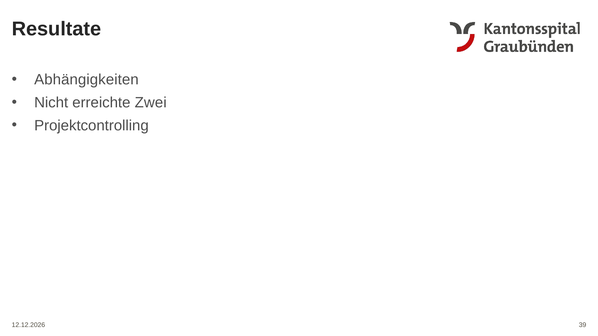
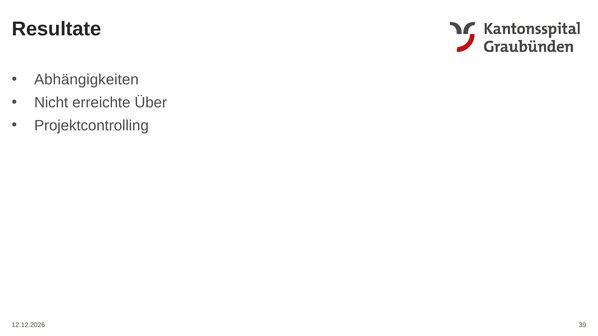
Zwei: Zwei -> Über
